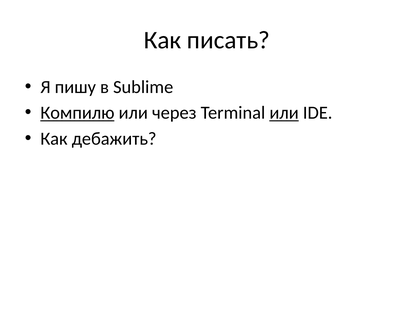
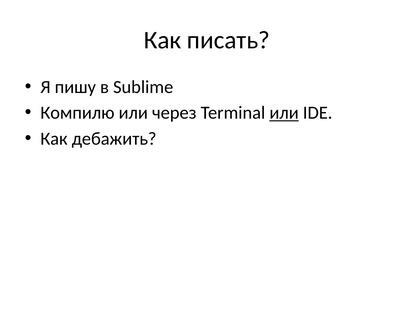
Компилю underline: present -> none
